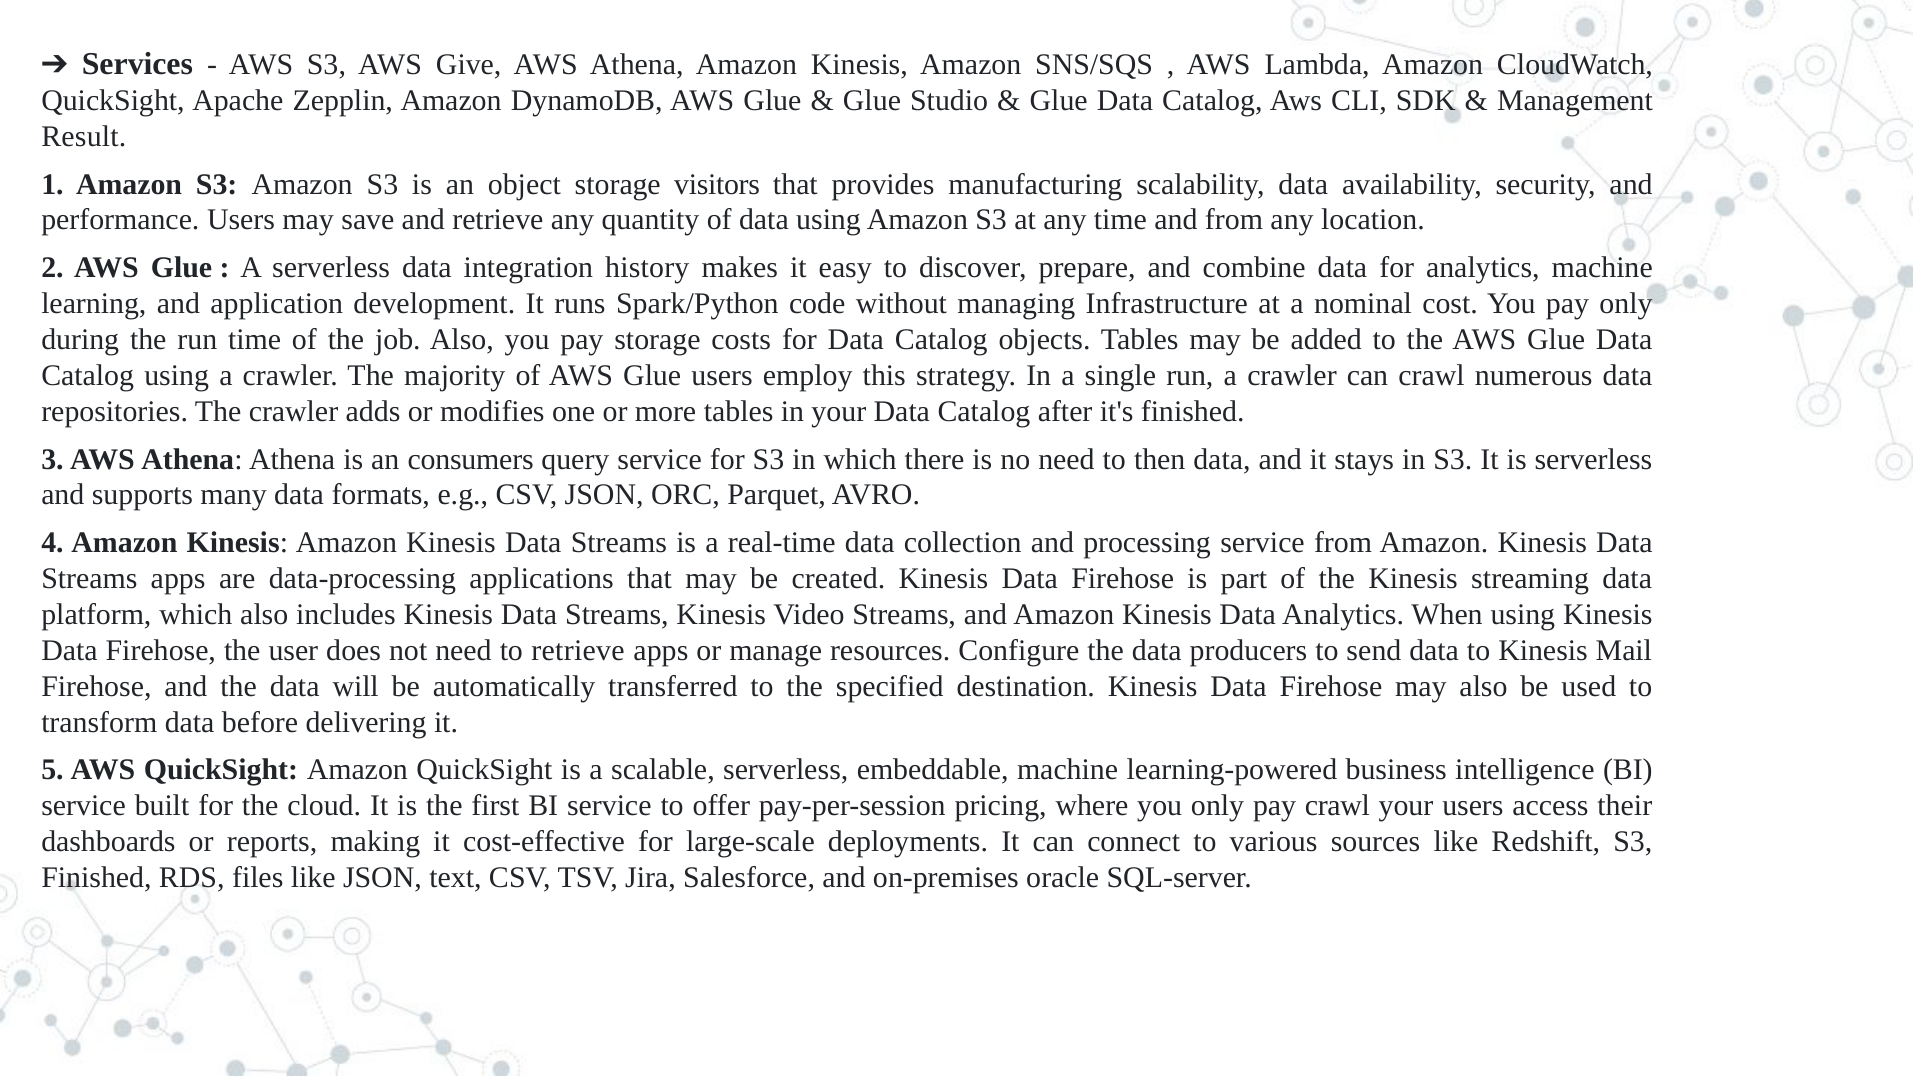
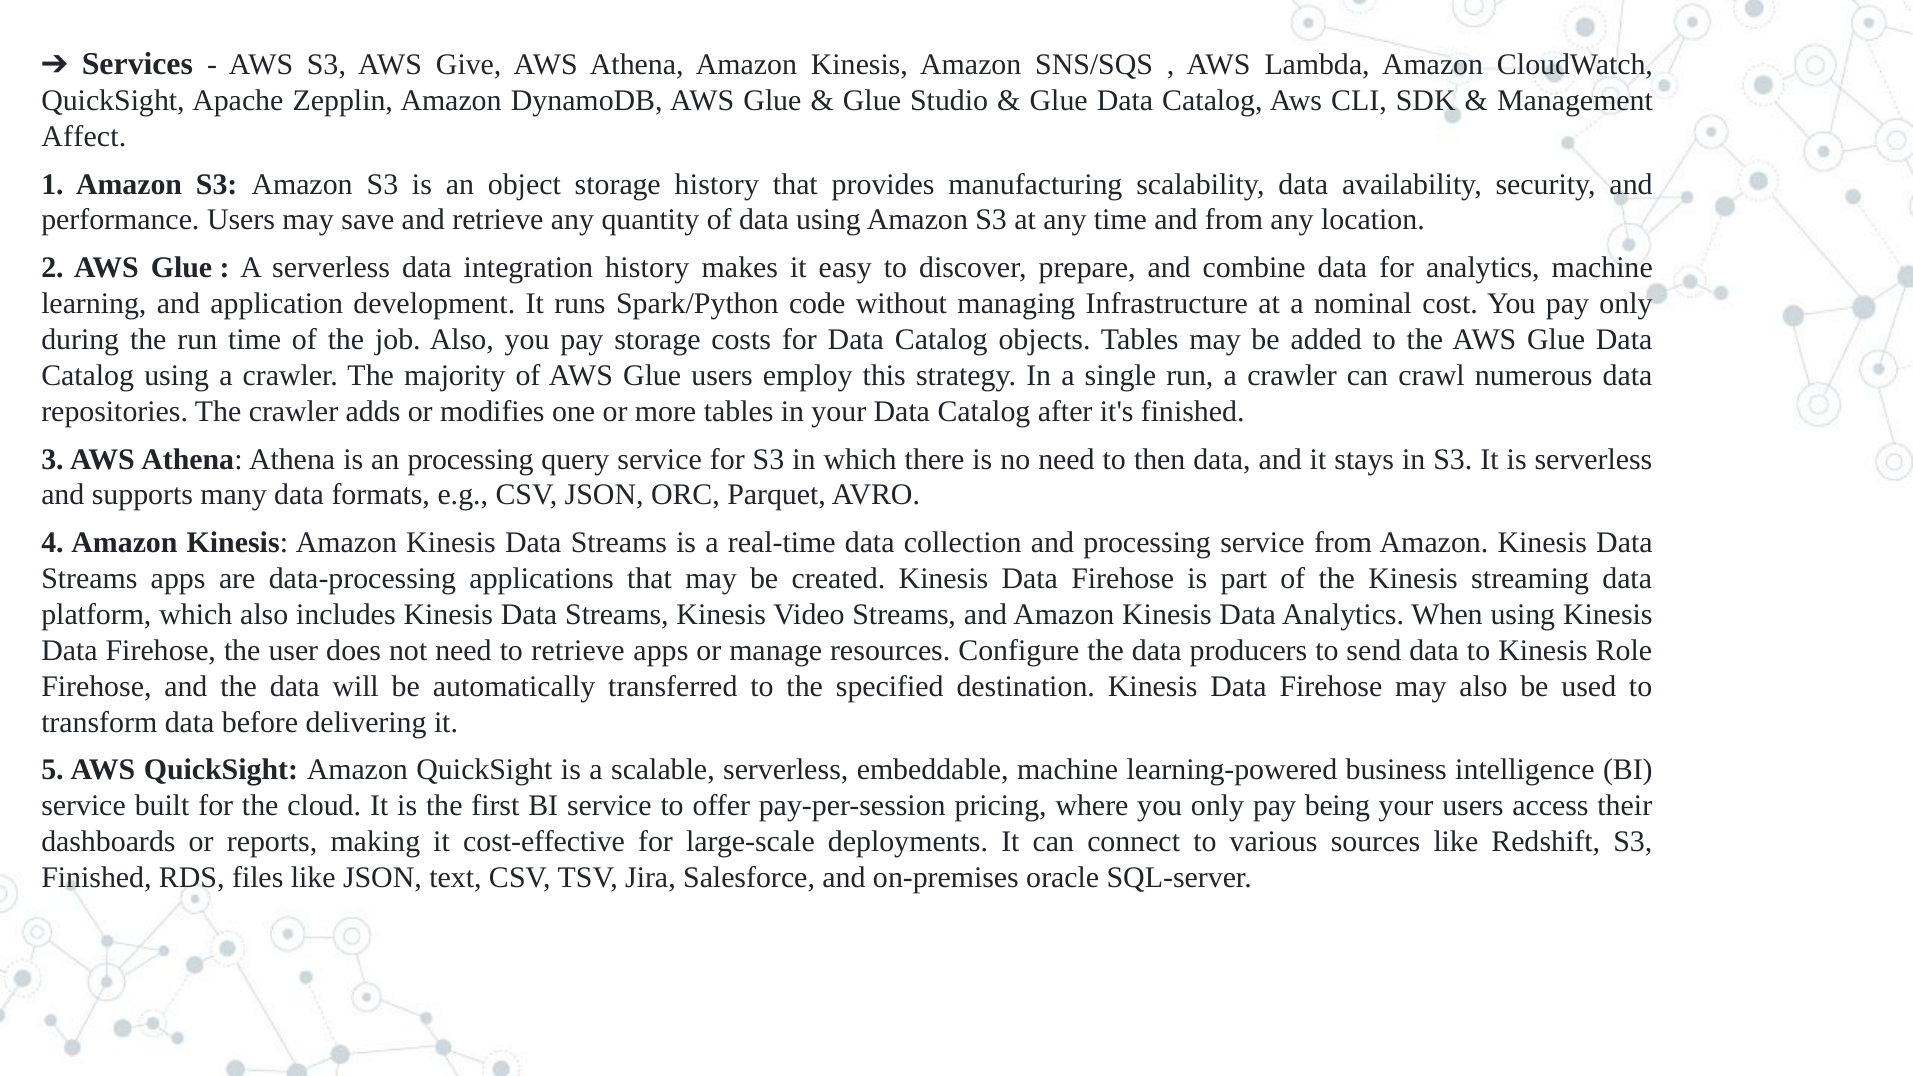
Result: Result -> Affect
storage visitors: visitors -> history
an consumers: consumers -> processing
Mail: Mail -> Role
pay crawl: crawl -> being
